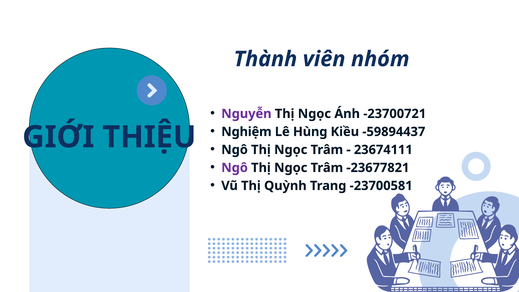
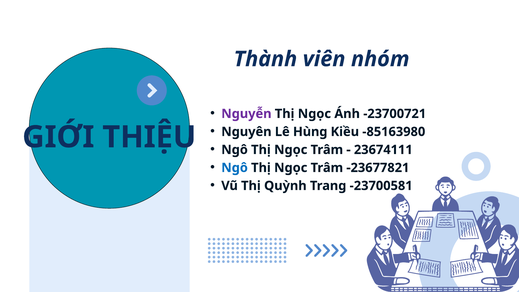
Nghiệm: Nghiệm -> Nguyên
-59894437: -59894437 -> -85163980
Ngô at (235, 168) colour: purple -> blue
